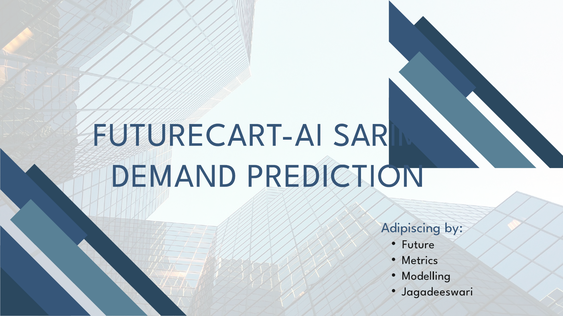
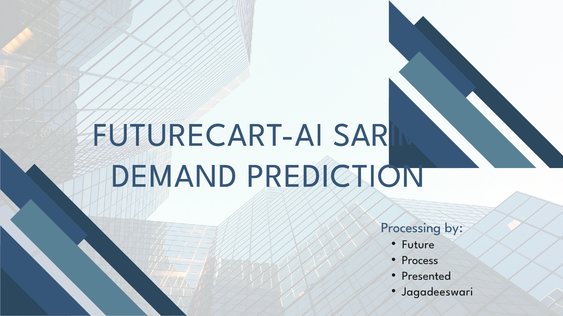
Adipiscing: Adipiscing -> Processing
Metrics: Metrics -> Process
Modelling: Modelling -> Presented
